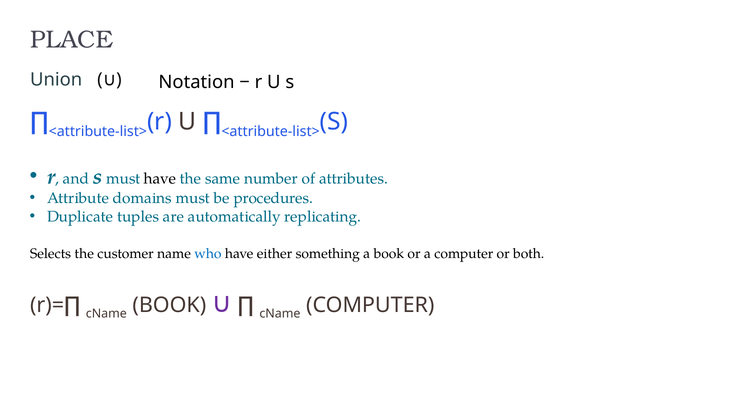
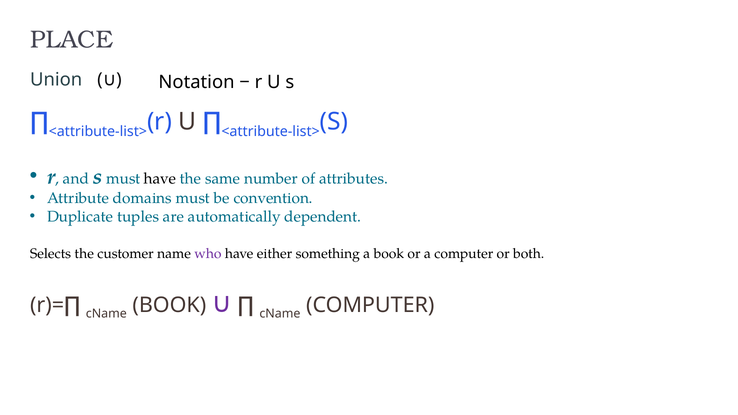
procedures: procedures -> convention
replicating: replicating -> dependent
who colour: blue -> purple
